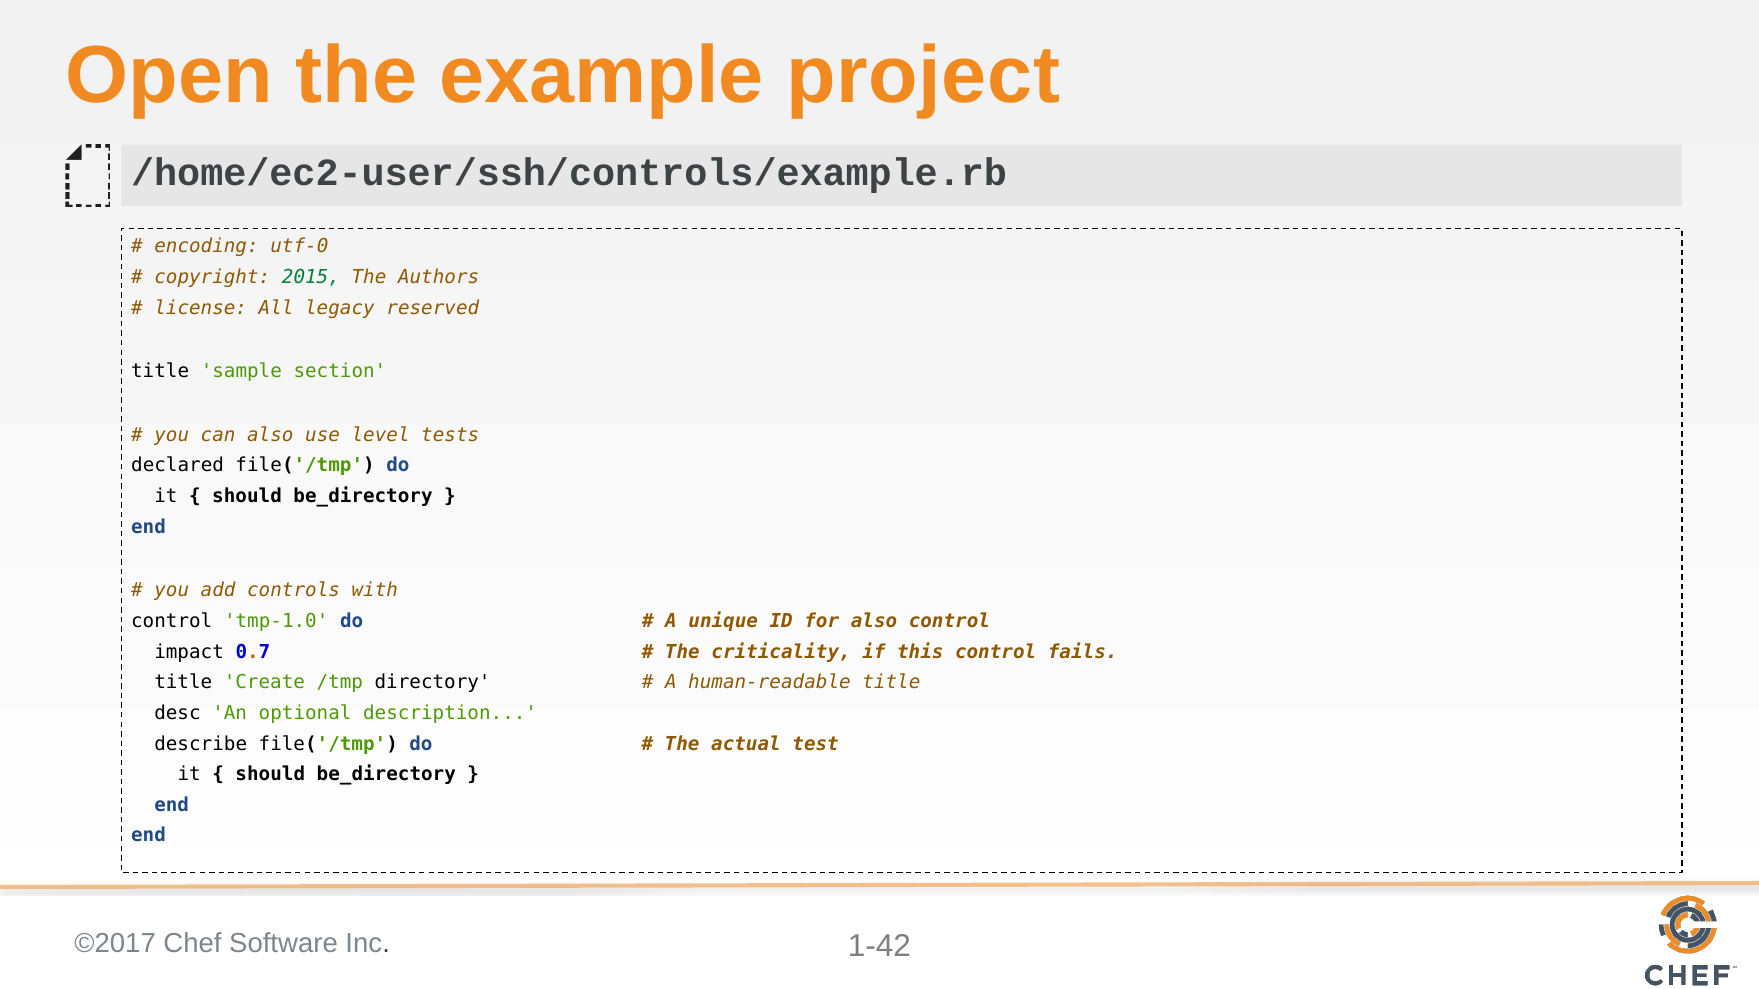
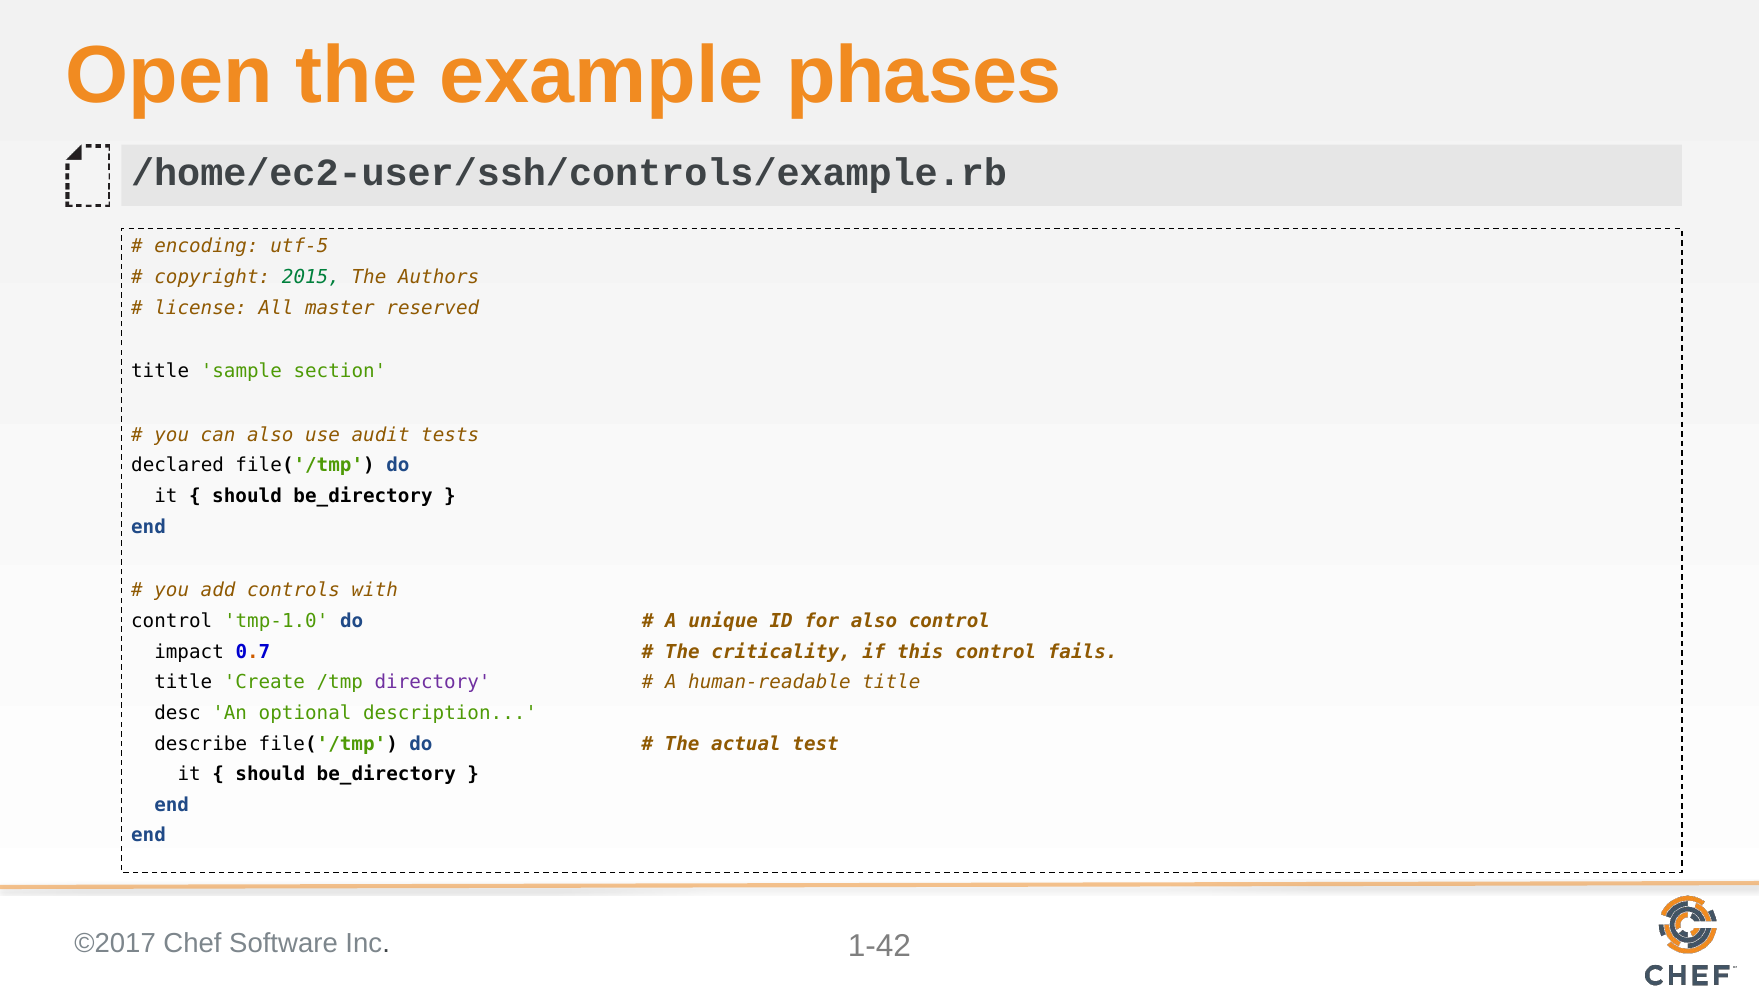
project: project -> phases
utf-0: utf-0 -> utf-5
legacy: legacy -> master
level: level -> audit
directory colour: black -> purple
